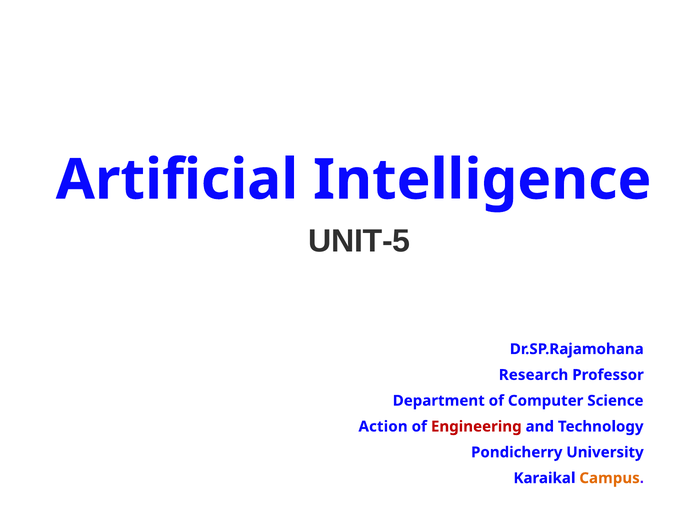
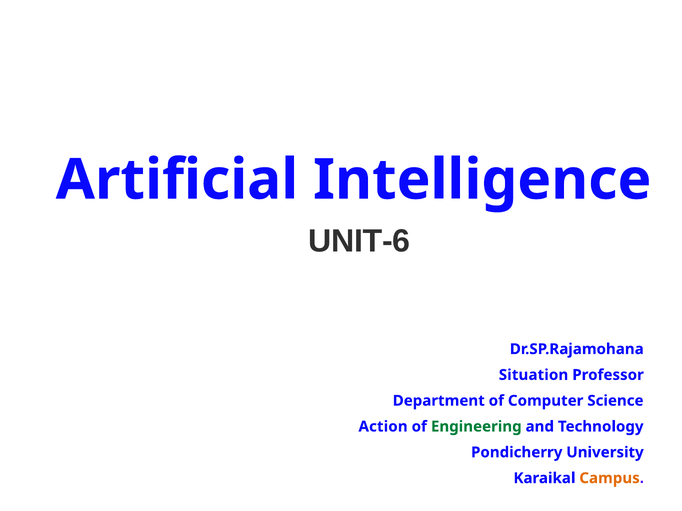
UNIT-5: UNIT-5 -> UNIT-6
Research: Research -> Situation
Engineering colour: red -> green
